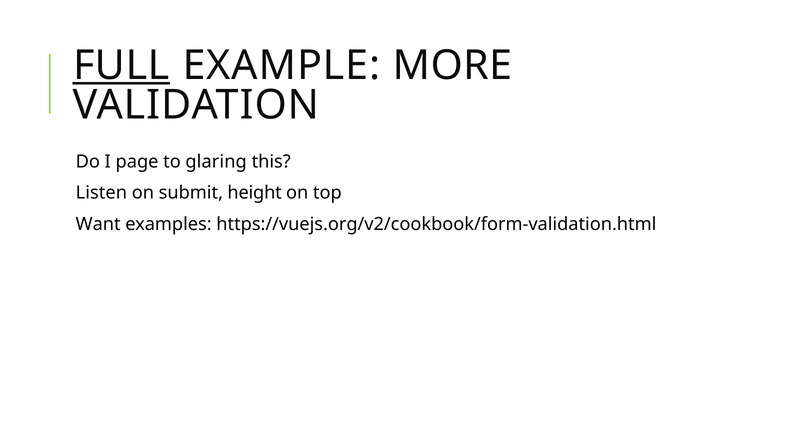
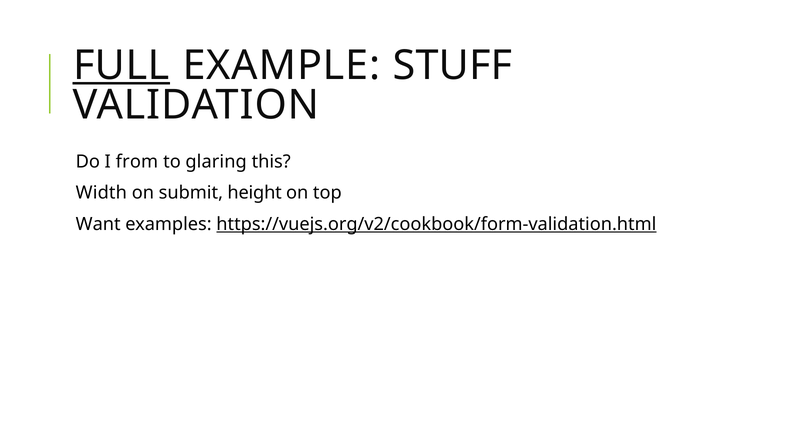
MORE: MORE -> STUFF
page: page -> from
Listen: Listen -> Width
https://vuejs.org/v2/cookbook/form-validation.html underline: none -> present
